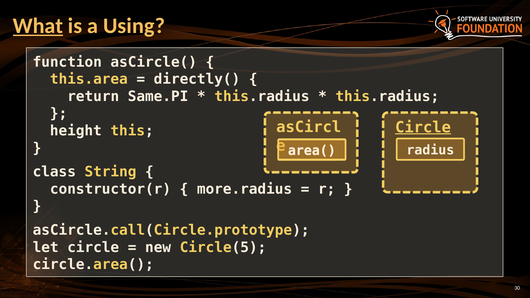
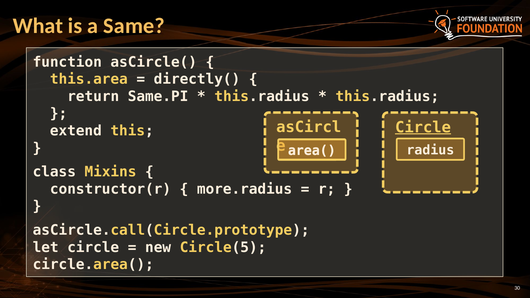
What underline: present -> none
Using: Using -> Same
height: height -> extend
String: String -> Mixins
